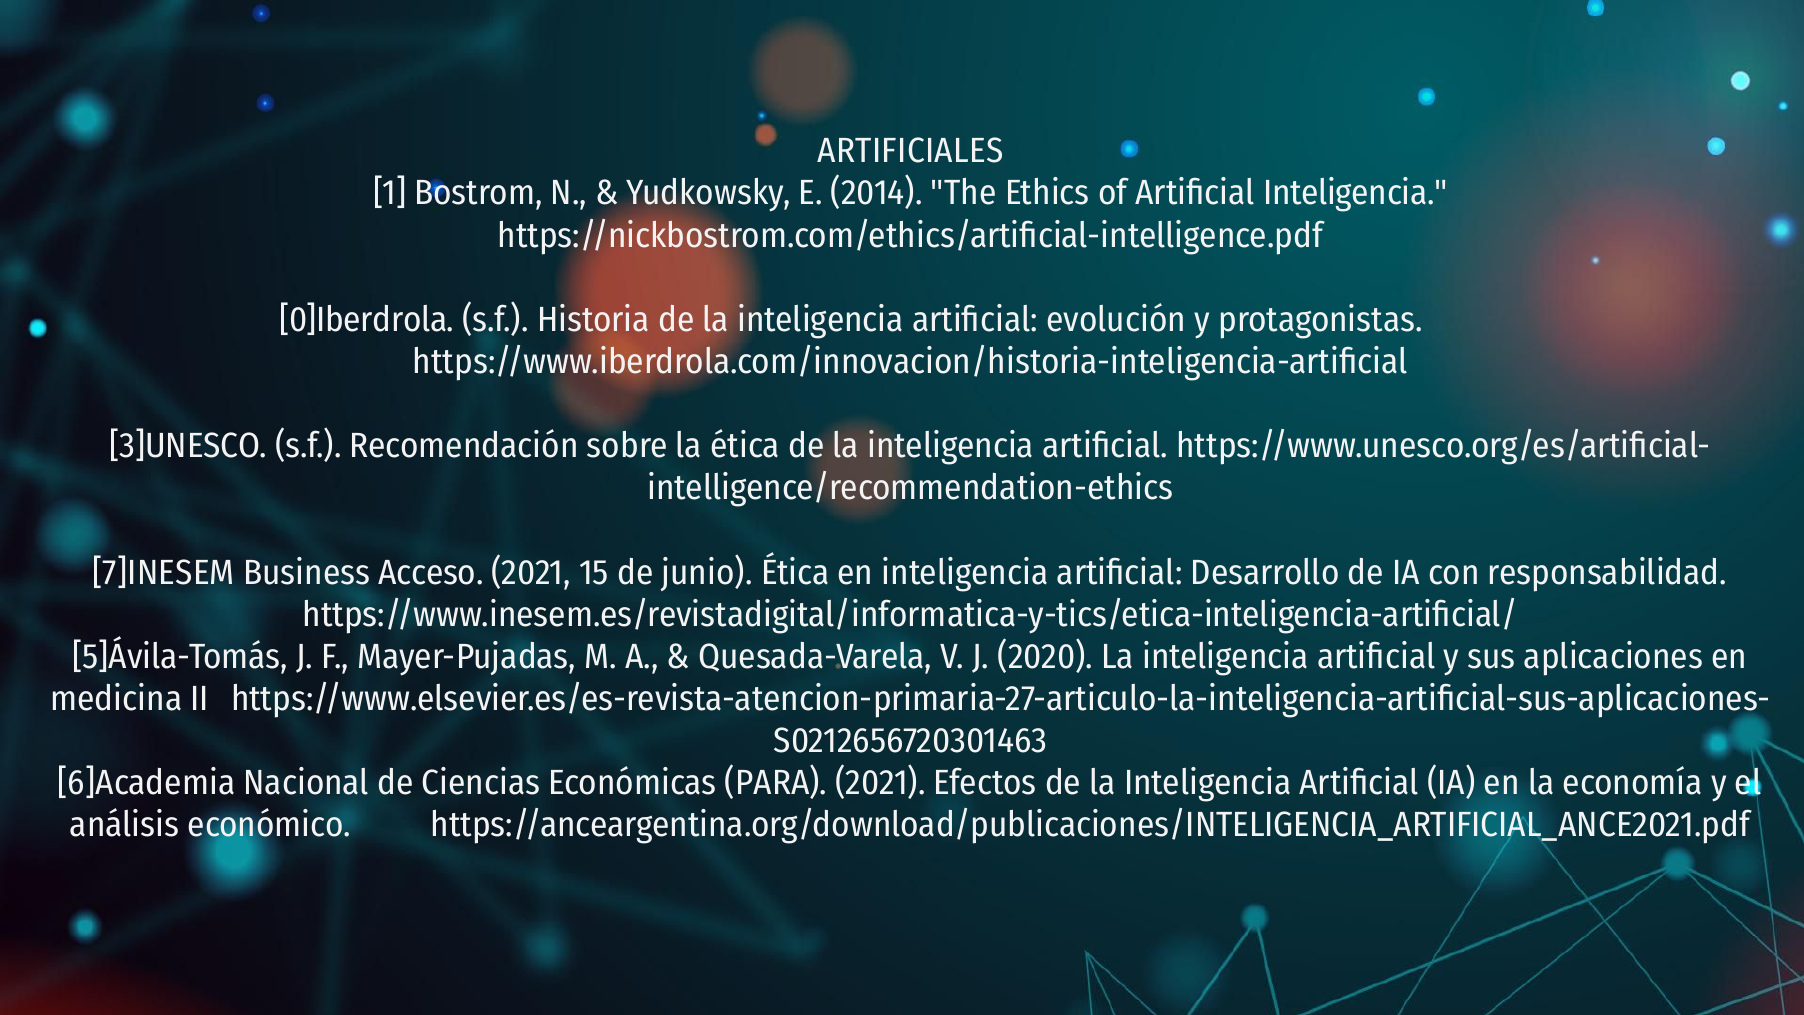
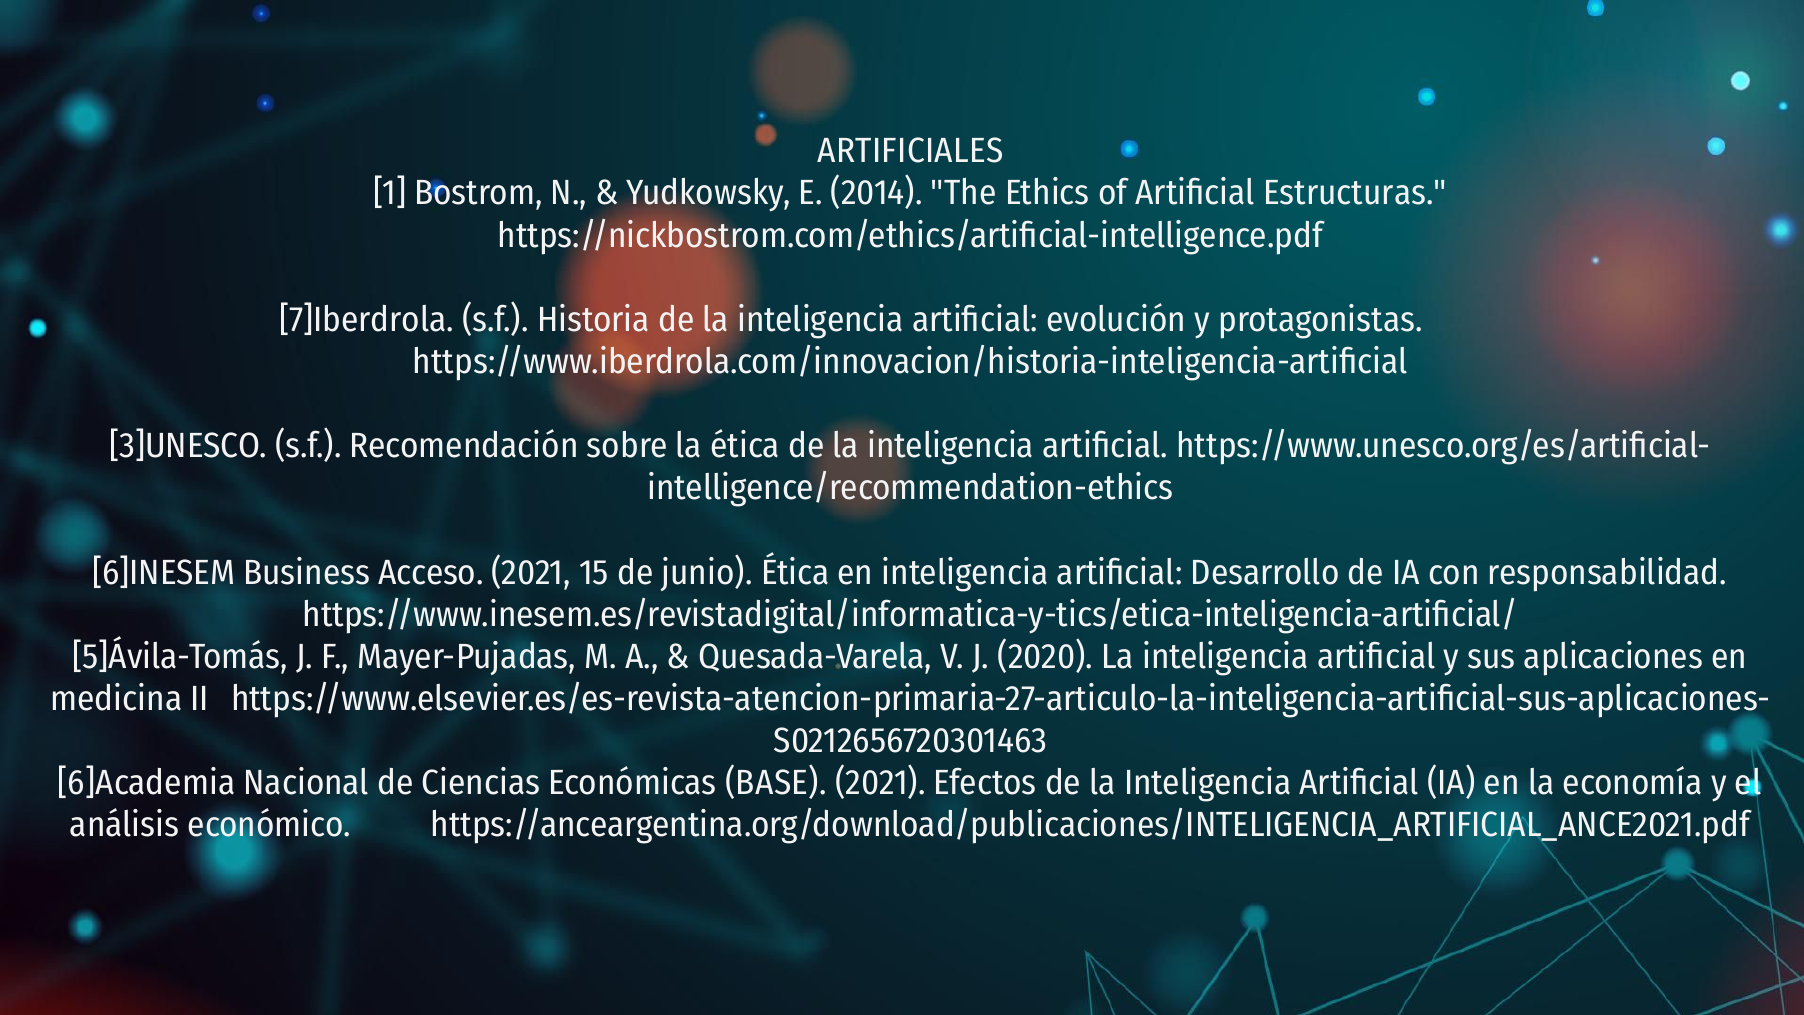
Artificial Inteligencia: Inteligencia -> Estructuras
0]Iberdrola: 0]Iberdrola -> 7]Iberdrola
7]INESEM: 7]INESEM -> 6]INESEM
PARA: PARA -> BASE
